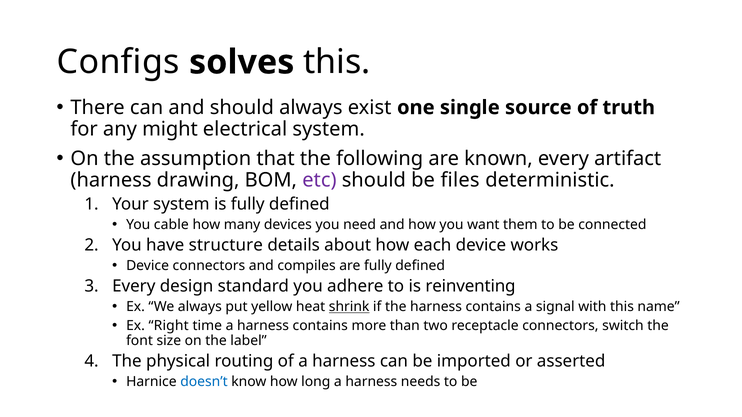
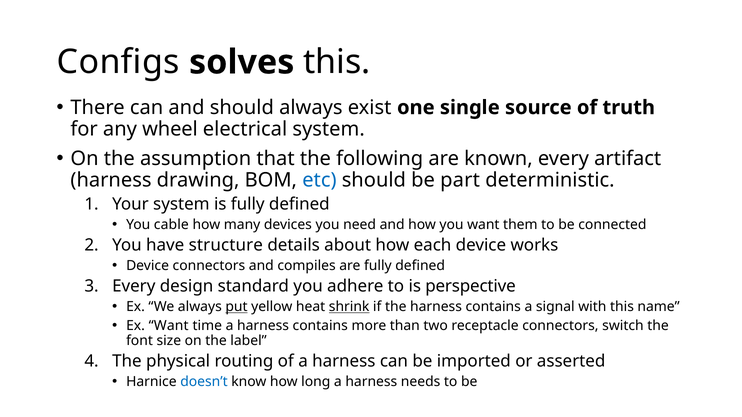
might: might -> wheel
etc colour: purple -> blue
files: files -> part
reinventing: reinventing -> perspective
put underline: none -> present
Ex Right: Right -> Want
